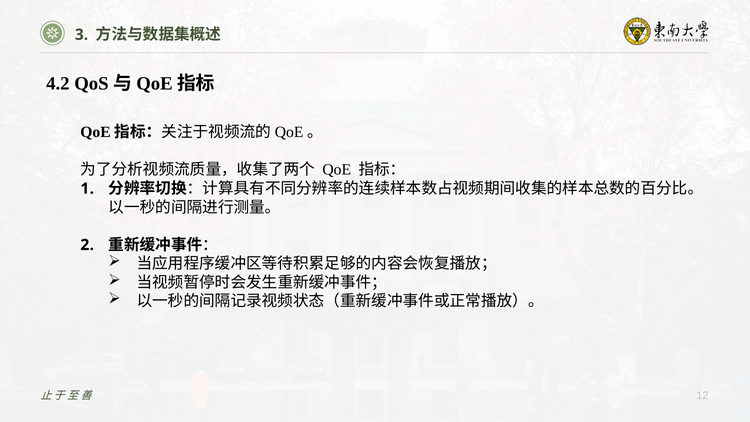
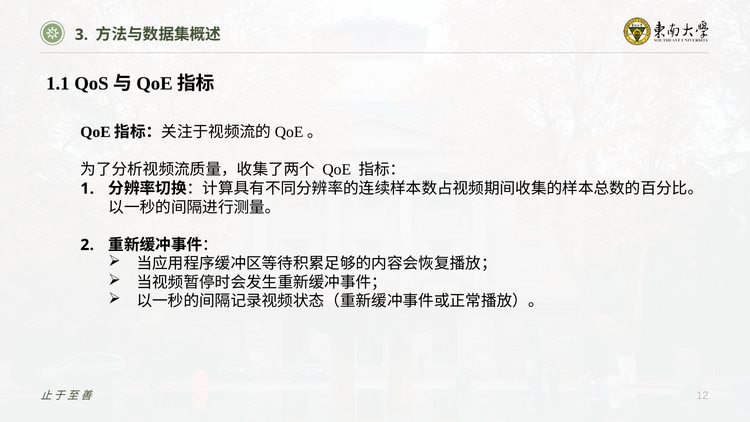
4.2: 4.2 -> 1.1
